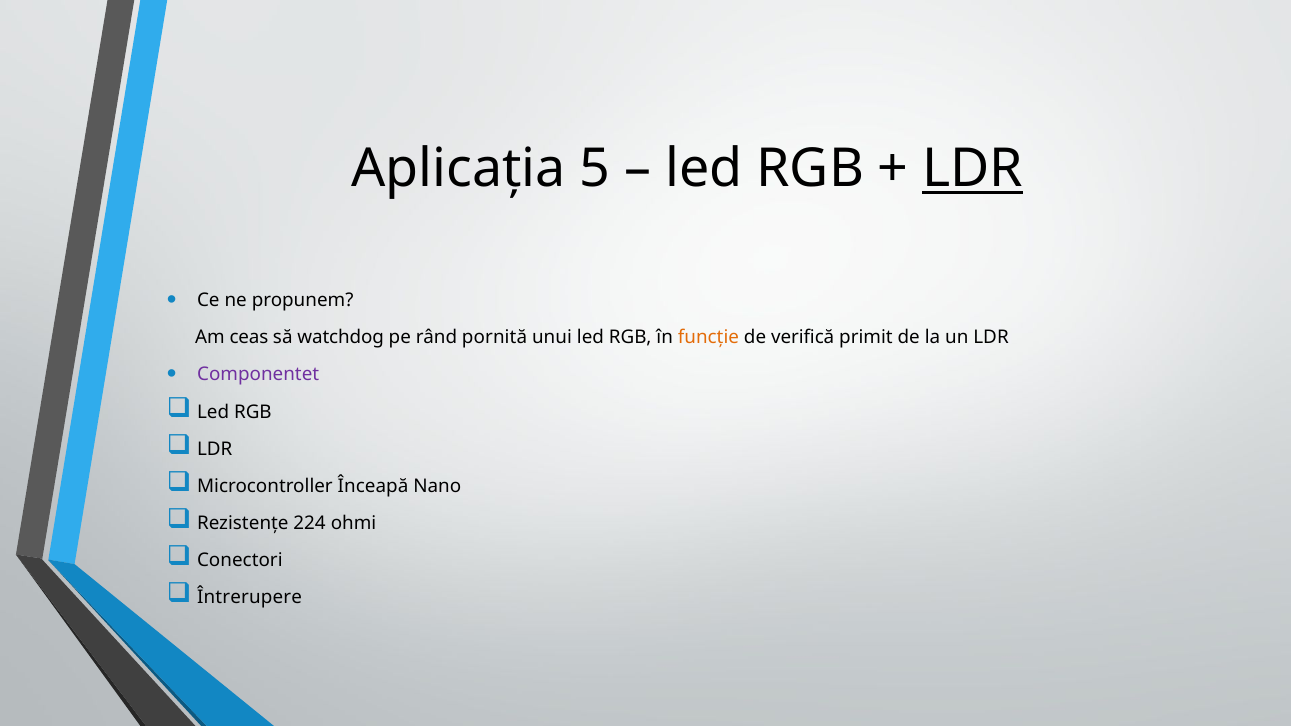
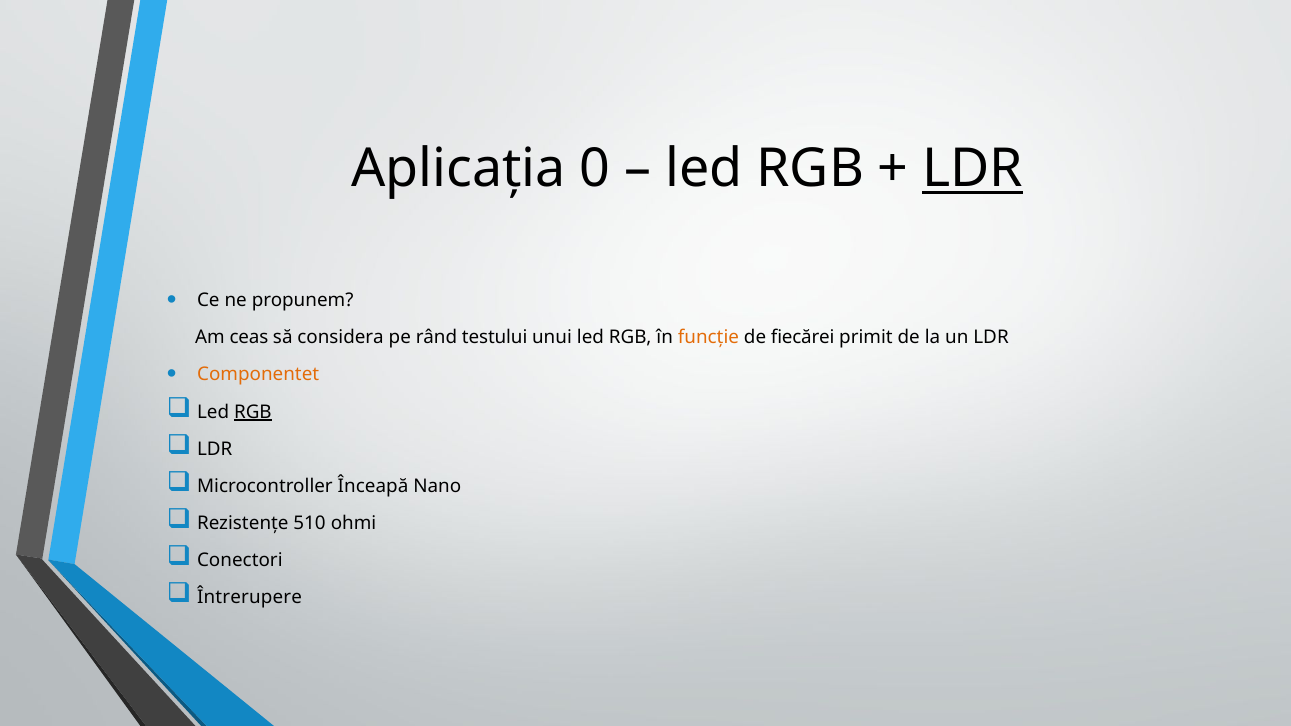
5: 5 -> 0
watchdog: watchdog -> considera
pornită: pornită -> testului
verifică: verifică -> fiecărei
Componentet colour: purple -> orange
RGB at (253, 412) underline: none -> present
224: 224 -> 510
